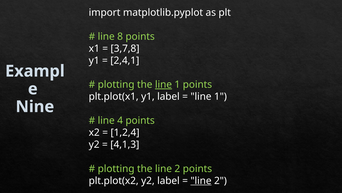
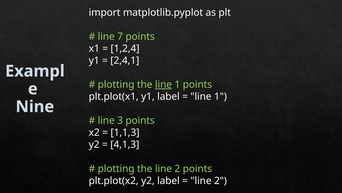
8: 8 -> 7
3,7,8: 3,7,8 -> 1,2,4
4: 4 -> 3
1,2,4: 1,2,4 -> 1,1,3
line at (201, 180) underline: present -> none
